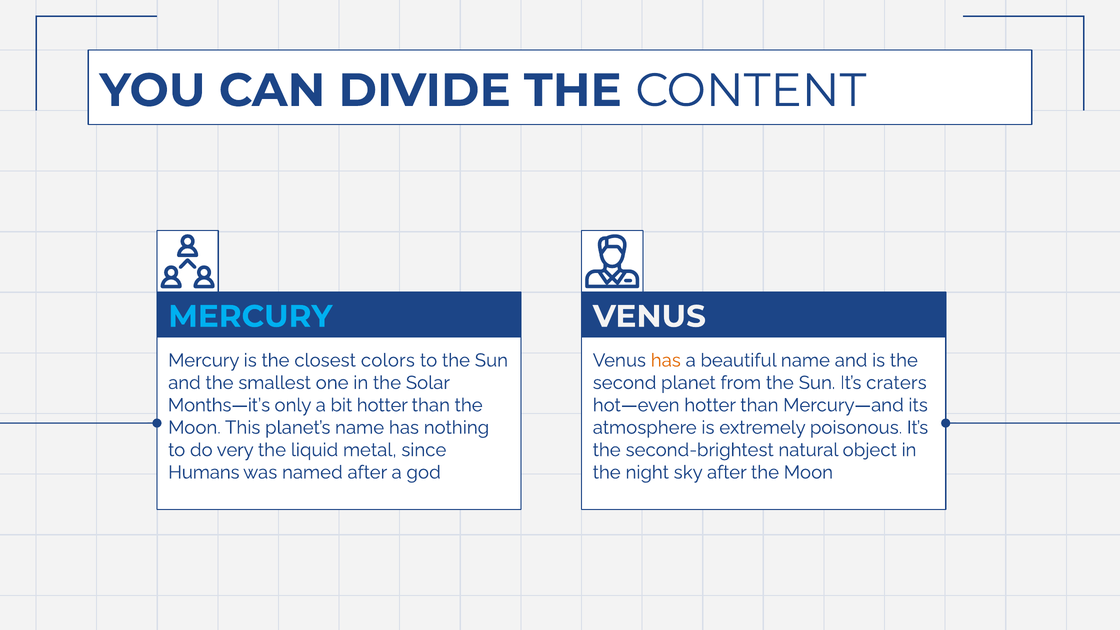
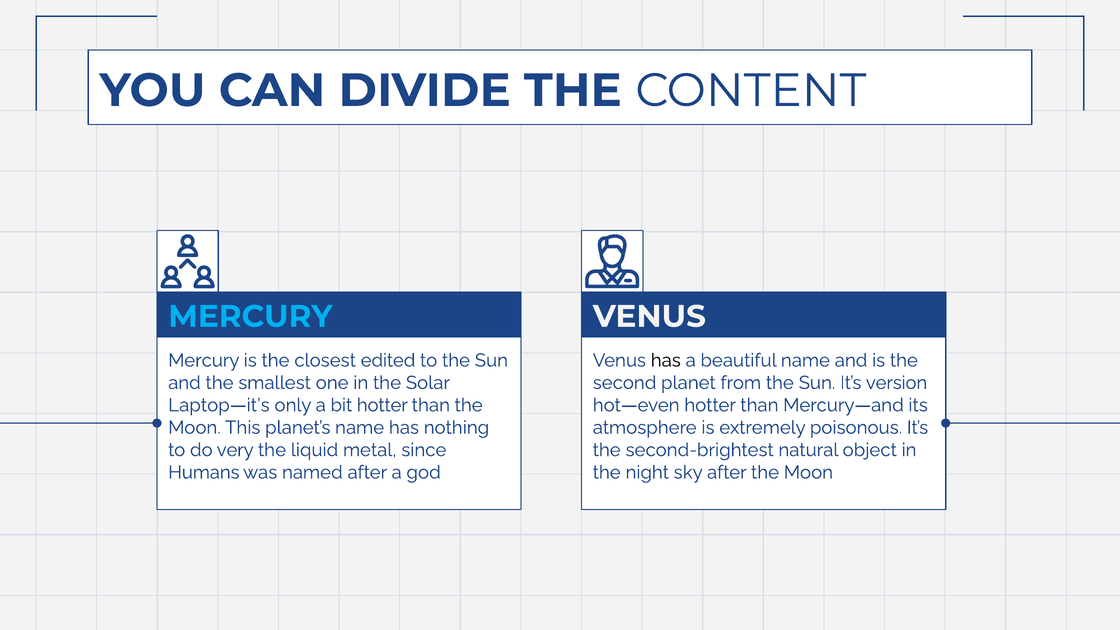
colors: colors -> edited
has at (666, 360) colour: orange -> black
craters: craters -> version
Months—it’s: Months—it’s -> Laptop—it’s
